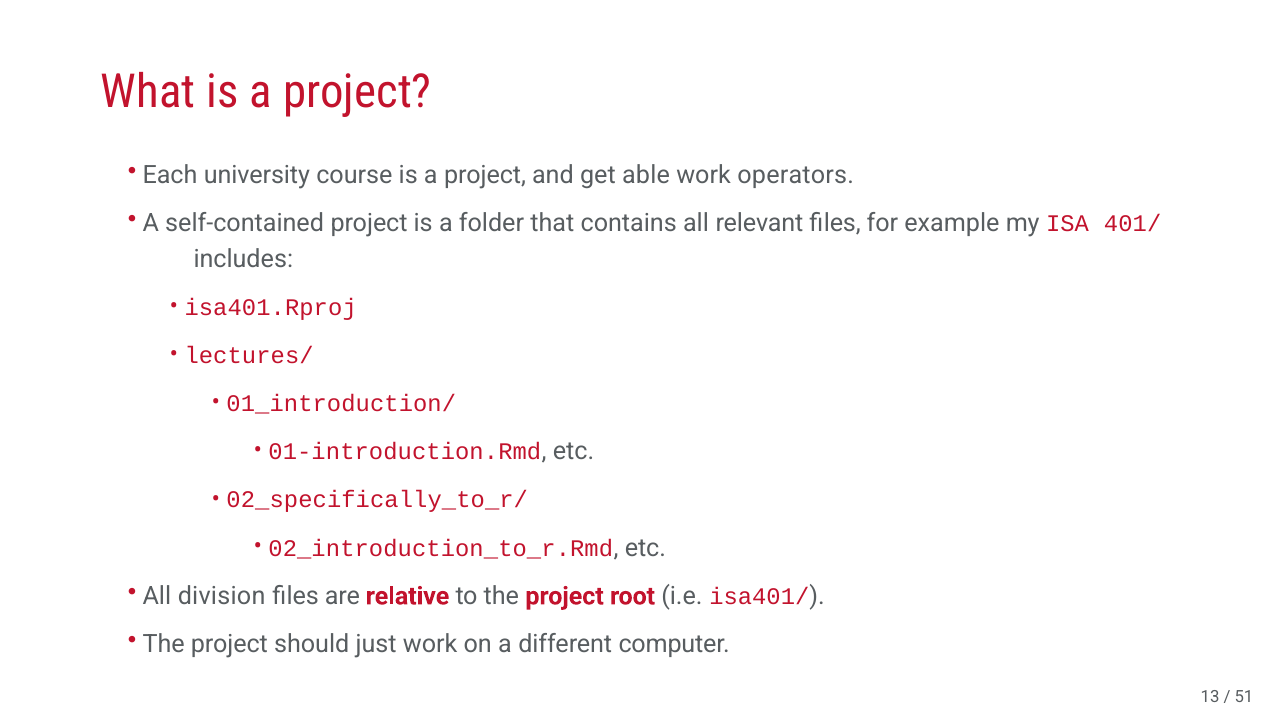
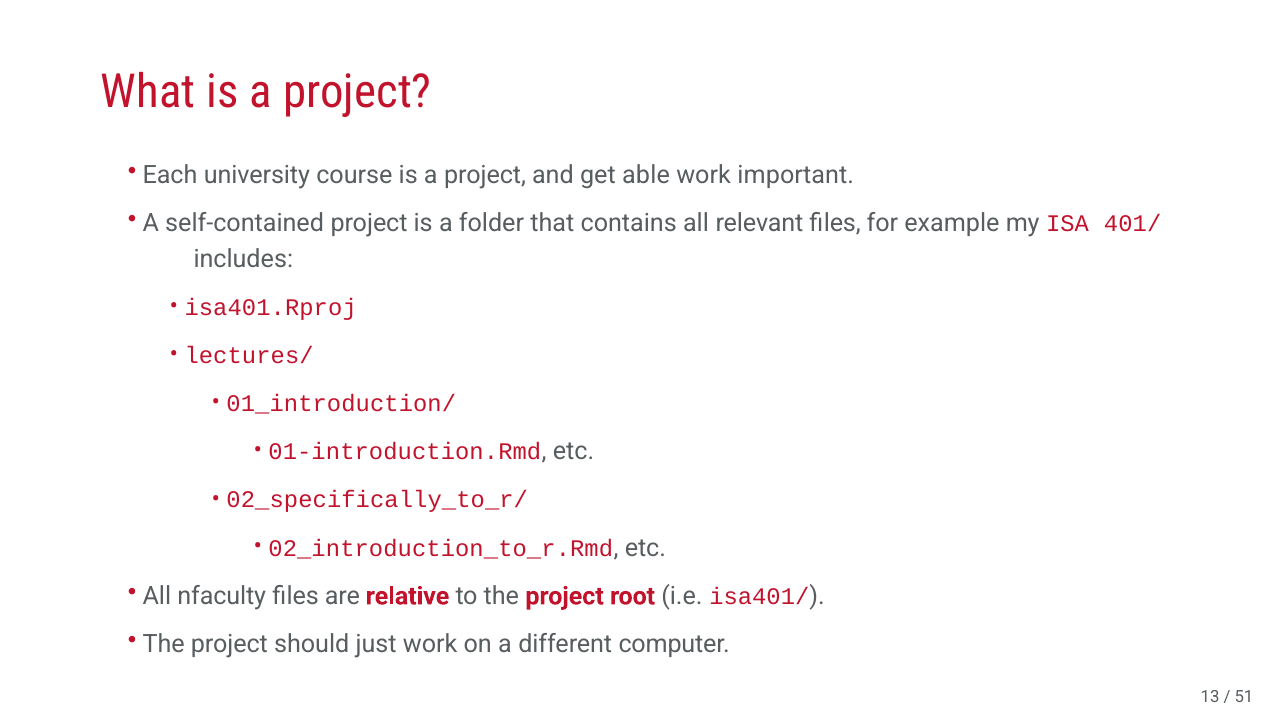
operators: operators -> important
division: division -> nfaculty
